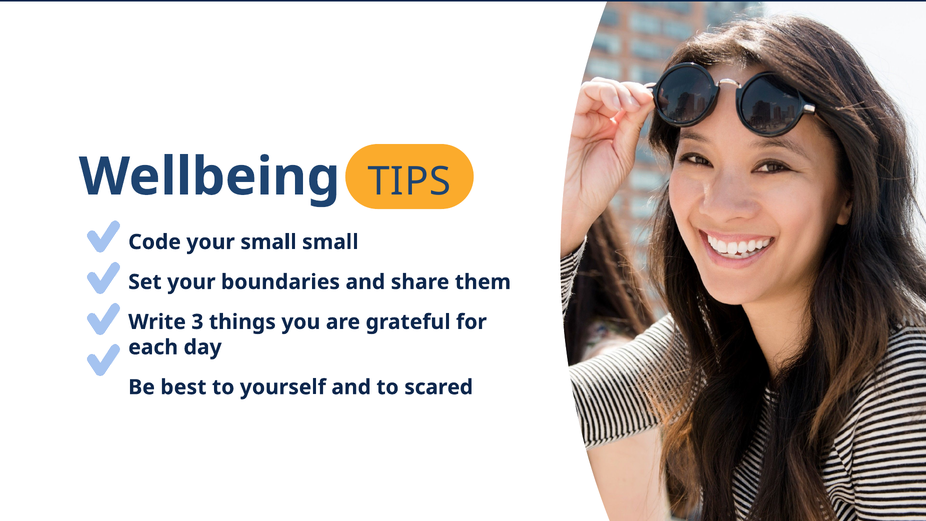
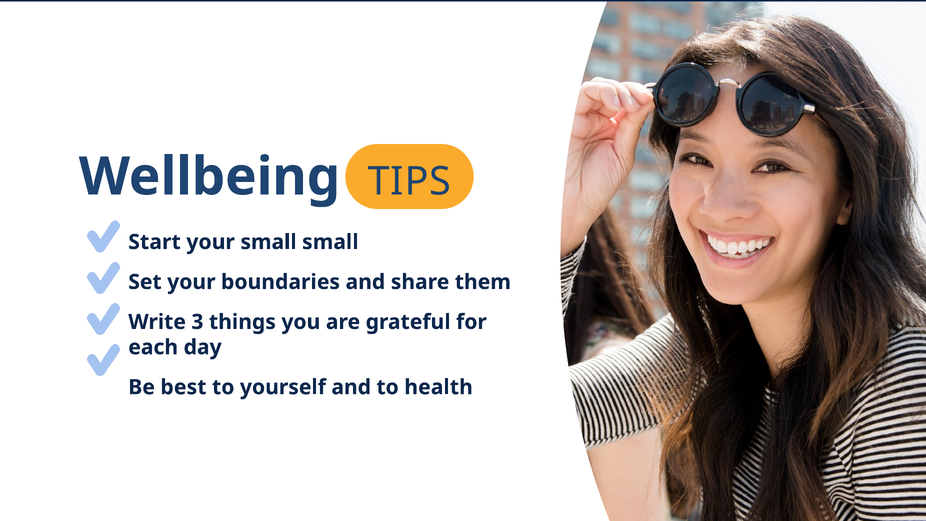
Code: Code -> Start
scared: scared -> health
